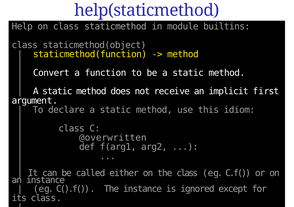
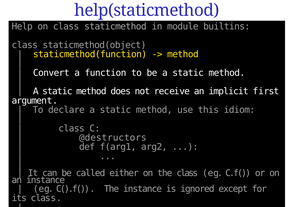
@overwritten: @overwritten -> @destructors
